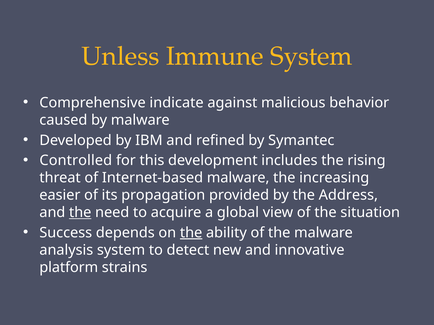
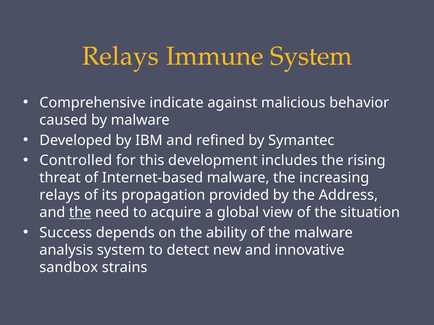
Unless at (121, 56): Unless -> Relays
easier at (60, 195): easier -> relays
the at (191, 233) underline: present -> none
platform: platform -> sandbox
